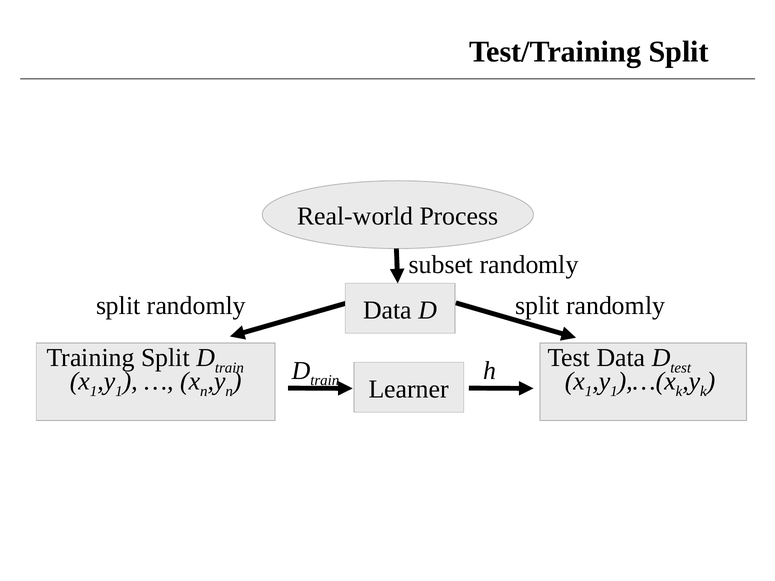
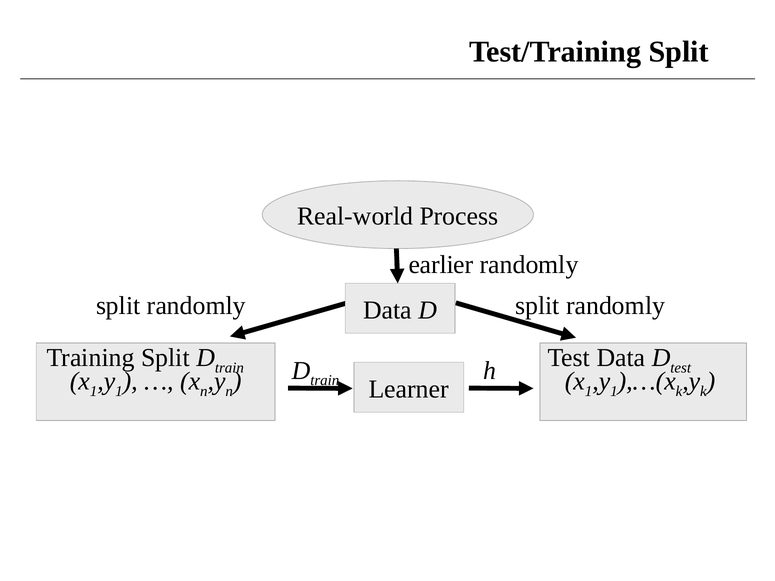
subset: subset -> earlier
